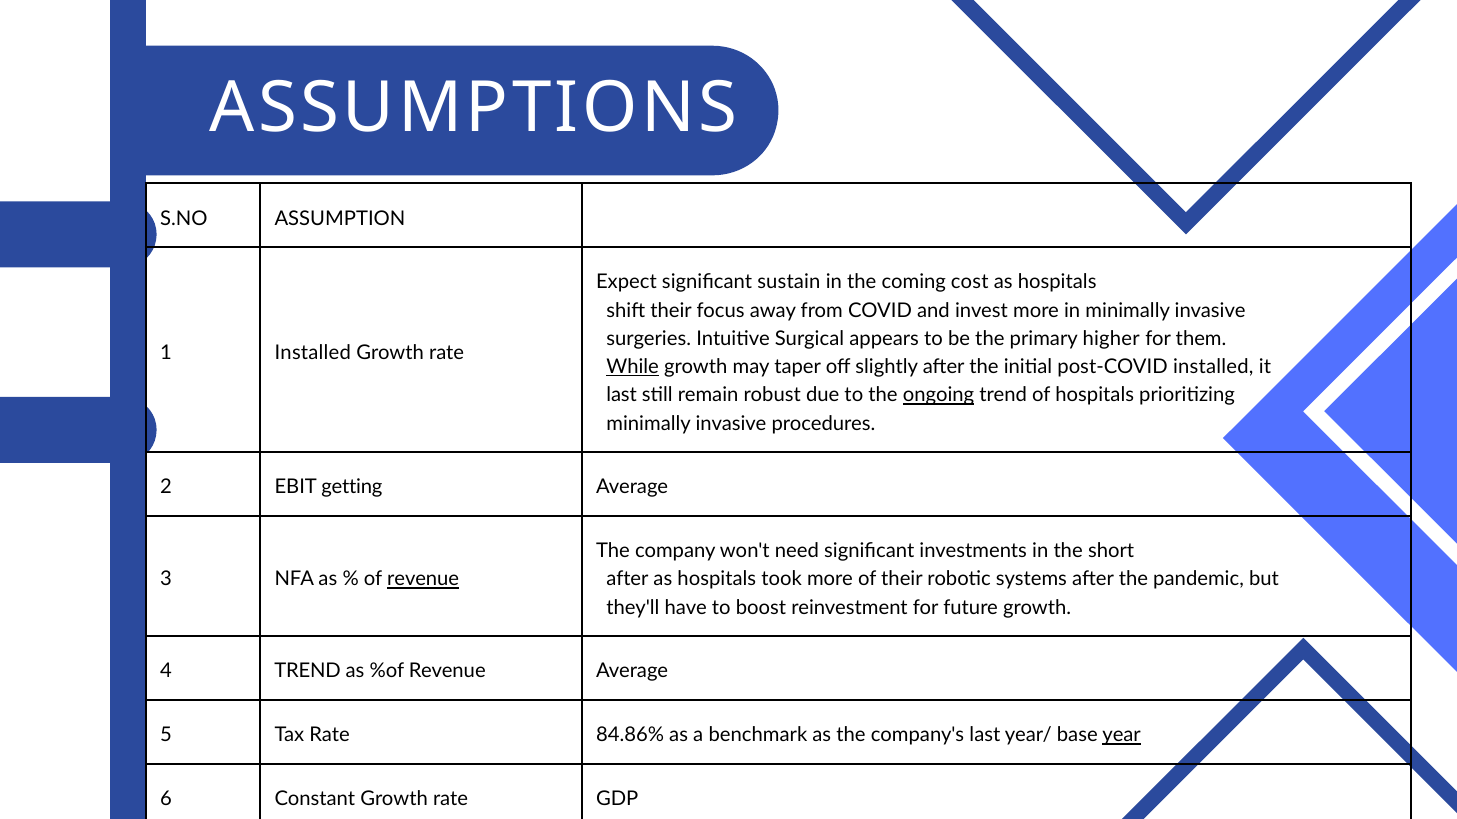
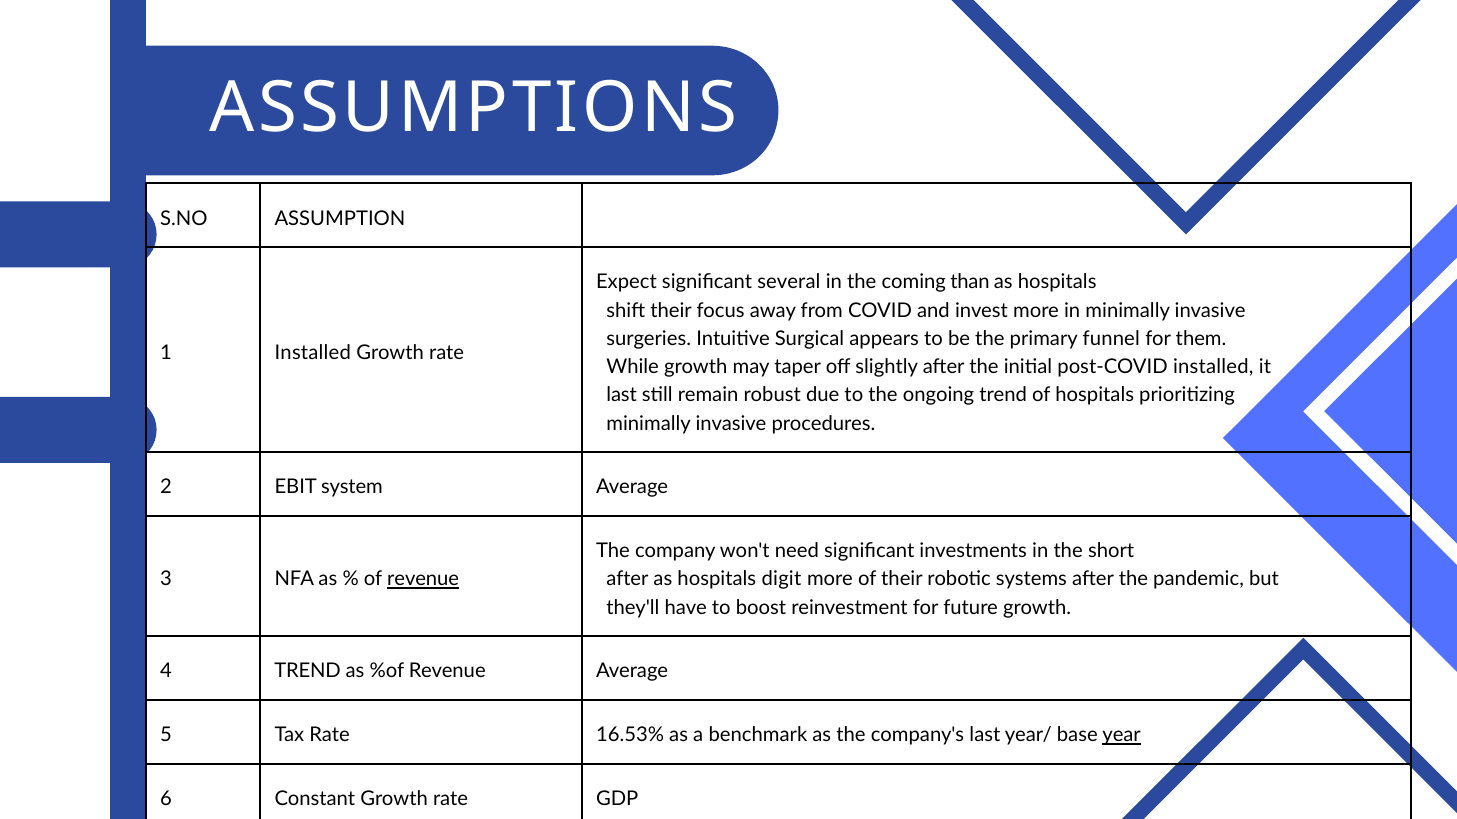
sustain: sustain -> several
cost: cost -> than
higher: higher -> funnel
While underline: present -> none
ongoing underline: present -> none
getting: getting -> system
took: took -> digit
84.86%: 84.86% -> 16.53%
